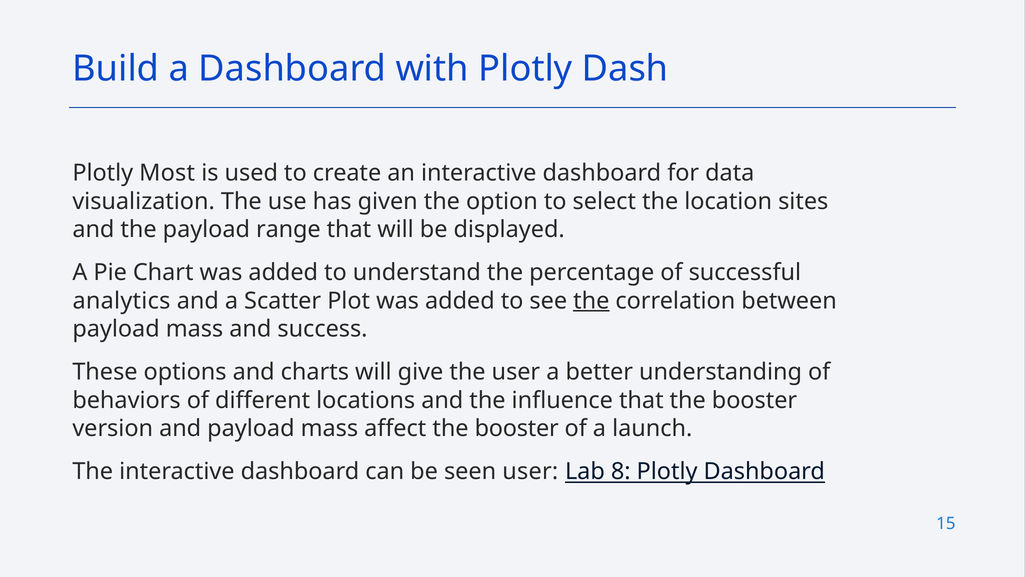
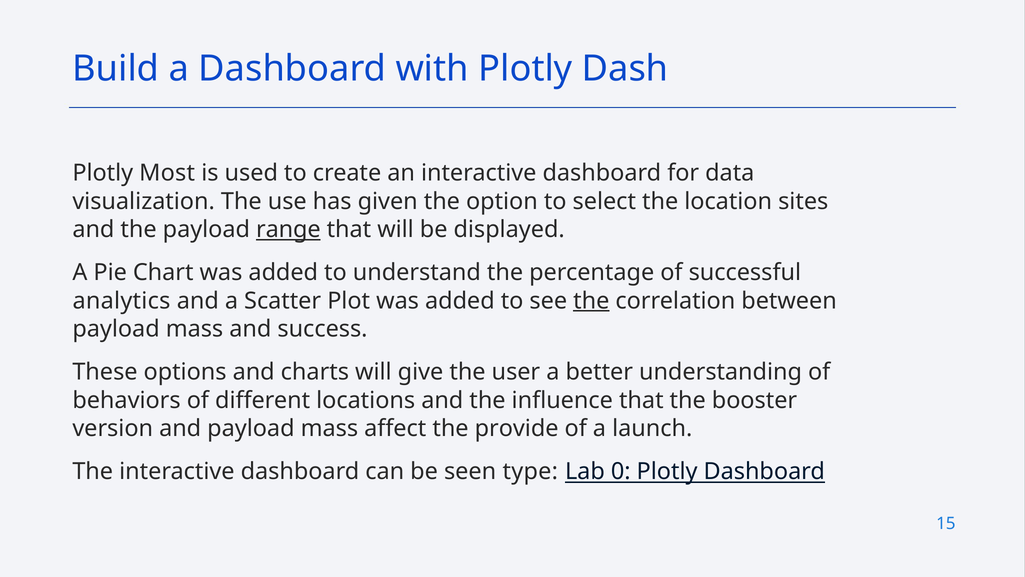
range underline: none -> present
affect the booster: booster -> provide
seen user: user -> type
8: 8 -> 0
